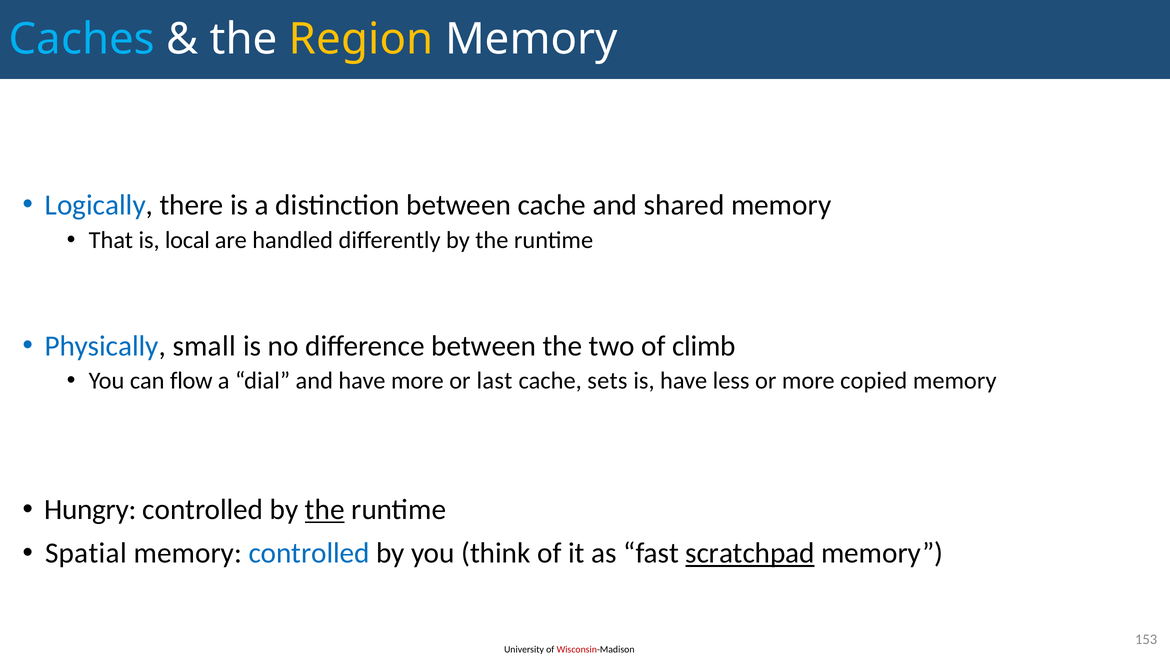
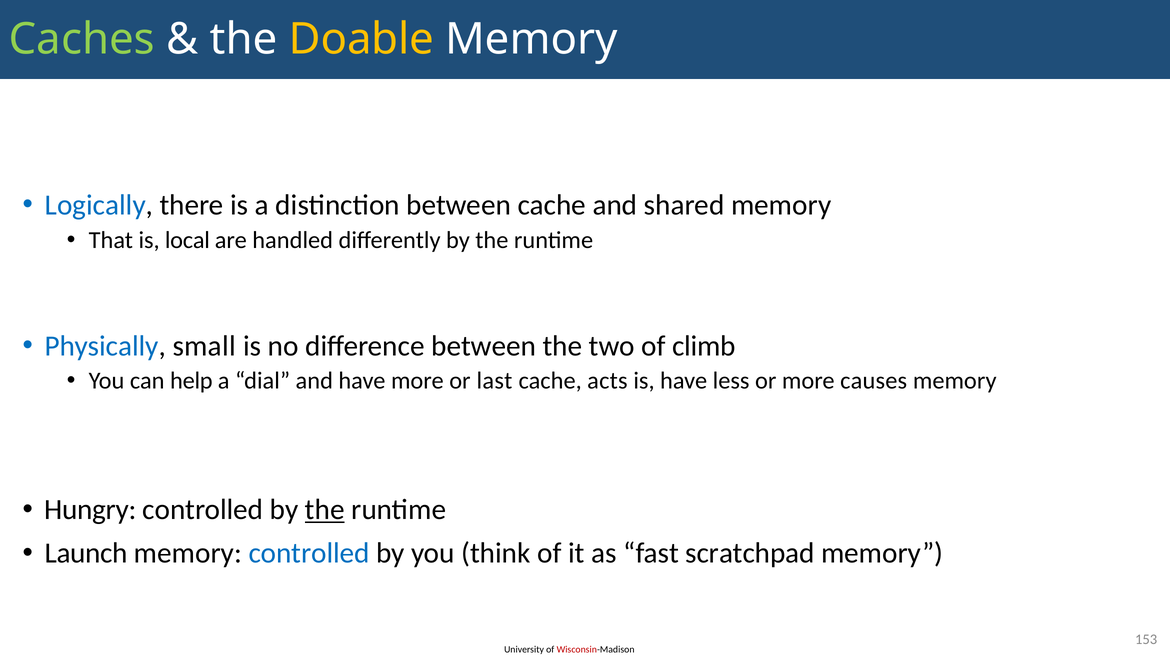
Caches colour: light blue -> light green
Region: Region -> Doable
flow: flow -> help
sets: sets -> acts
copied: copied -> causes
Spatial: Spatial -> Launch
scratchpad underline: present -> none
